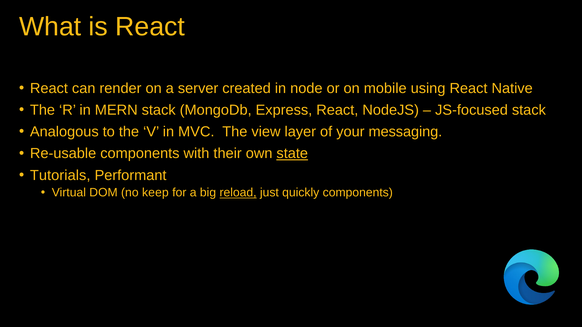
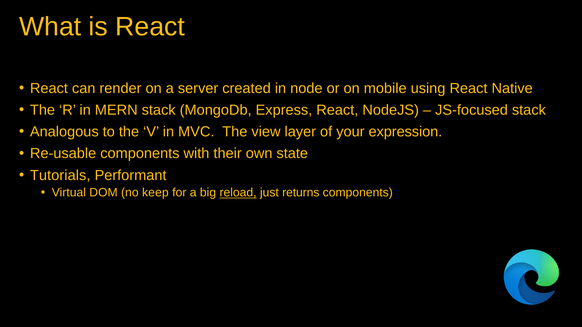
messaging: messaging -> expression
state underline: present -> none
quickly: quickly -> returns
